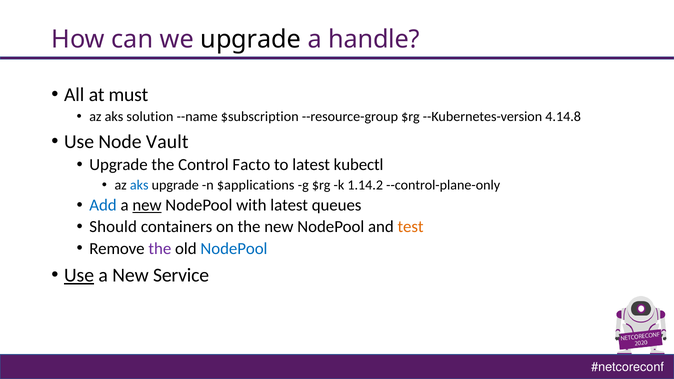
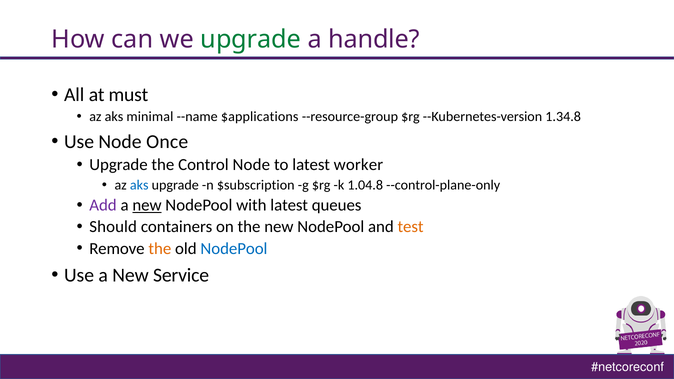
upgrade at (251, 39) colour: black -> green
solution: solution -> minimal
$subscription: $subscription -> $applications
4.14.8: 4.14.8 -> 1.34.8
Vault: Vault -> Once
Control Facto: Facto -> Node
kubectl: kubectl -> worker
$applications: $applications -> $subscription
1.14.2: 1.14.2 -> 1.04.8
Add colour: blue -> purple
the at (160, 249) colour: purple -> orange
Use at (79, 275) underline: present -> none
